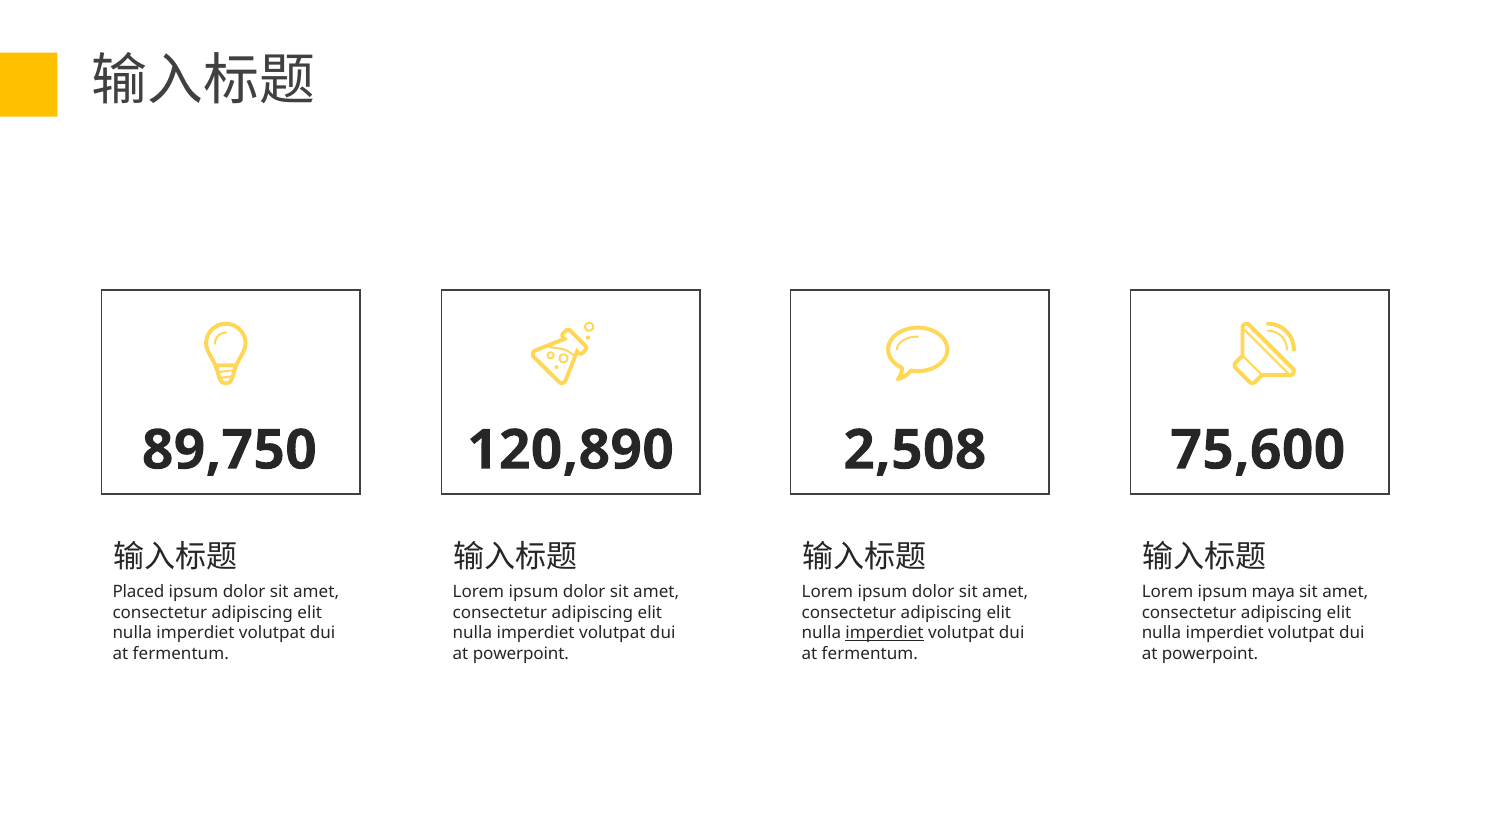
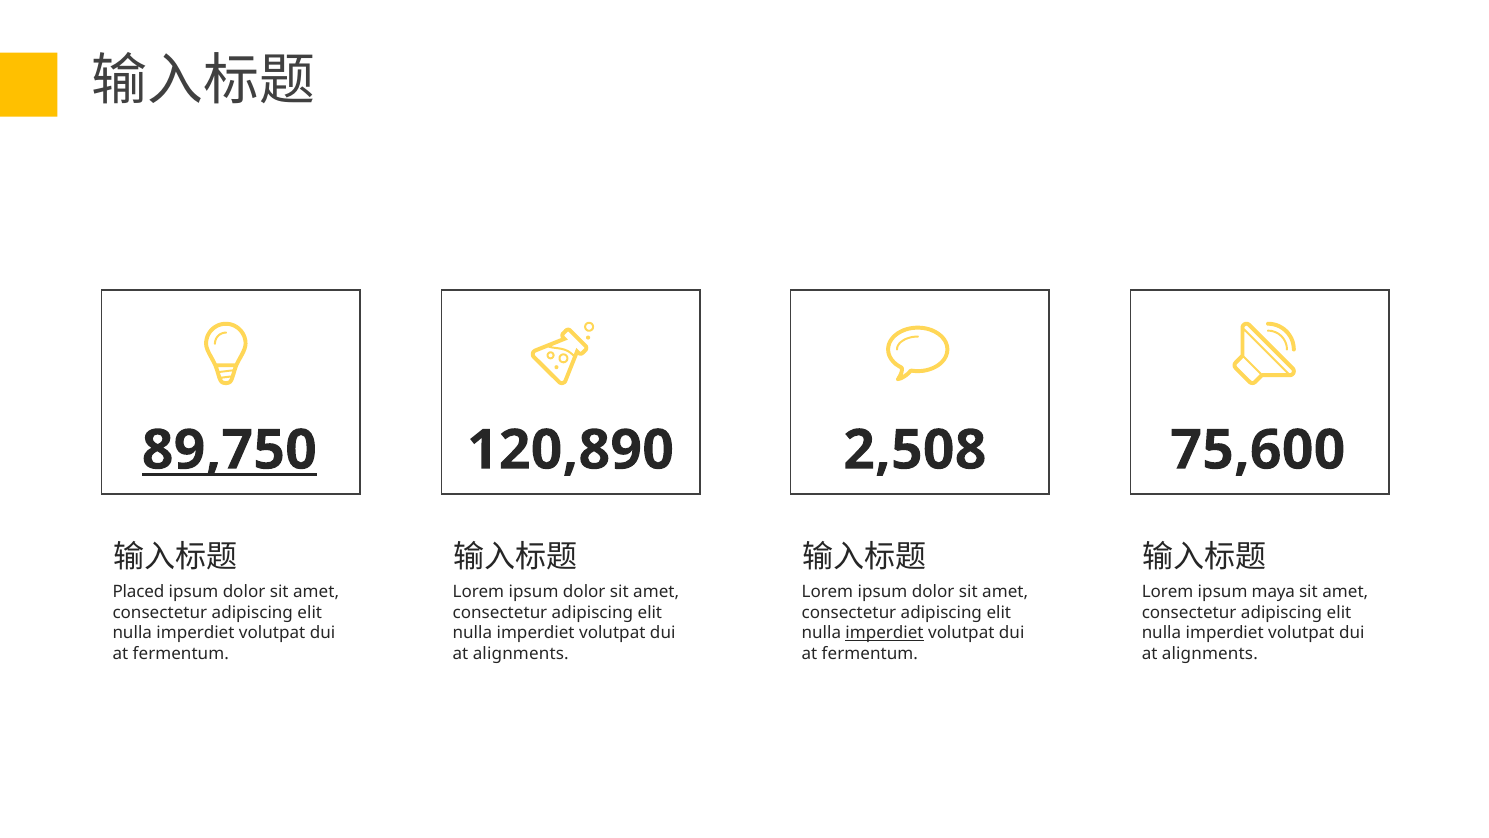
89,750 underline: none -> present
powerpoint at (521, 653): powerpoint -> alignments
powerpoint at (1210, 653): powerpoint -> alignments
